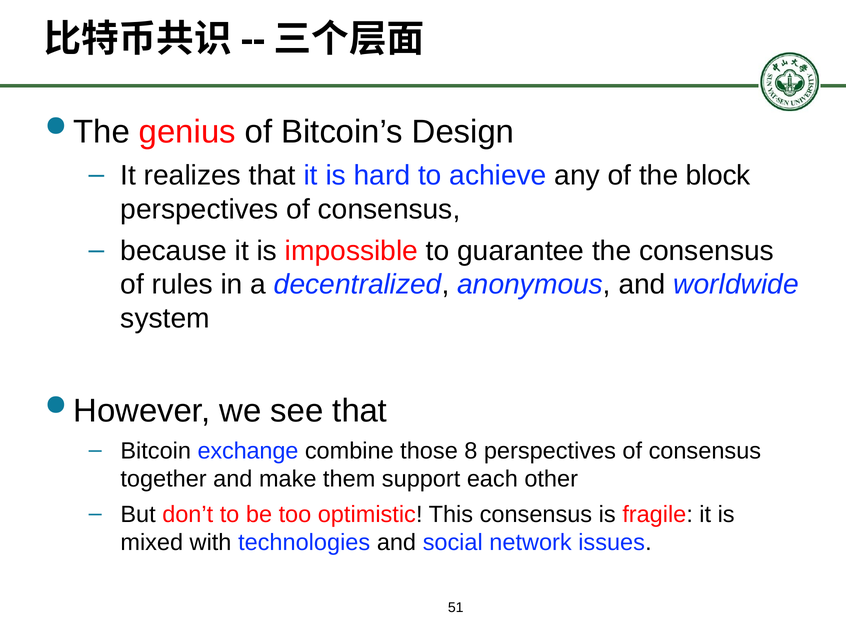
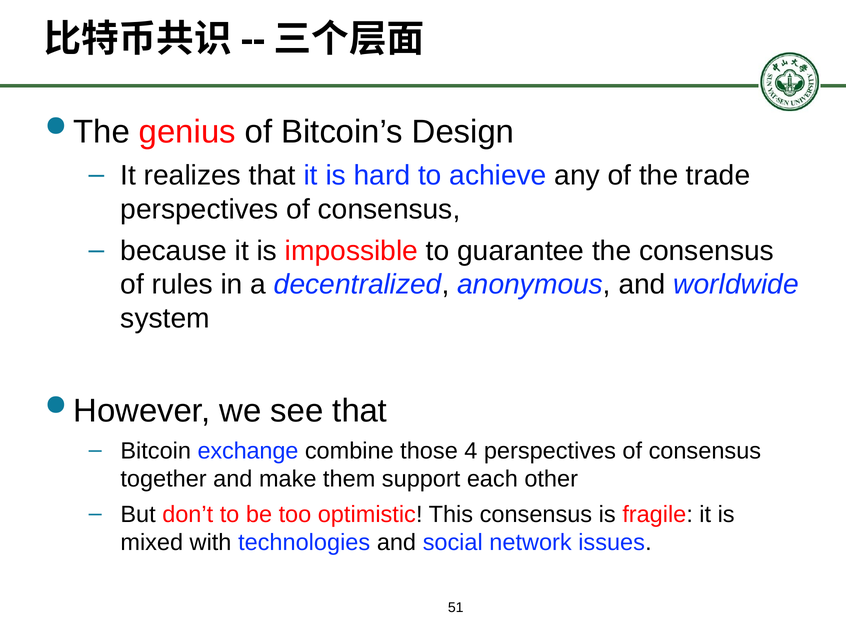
block: block -> trade
8: 8 -> 4
